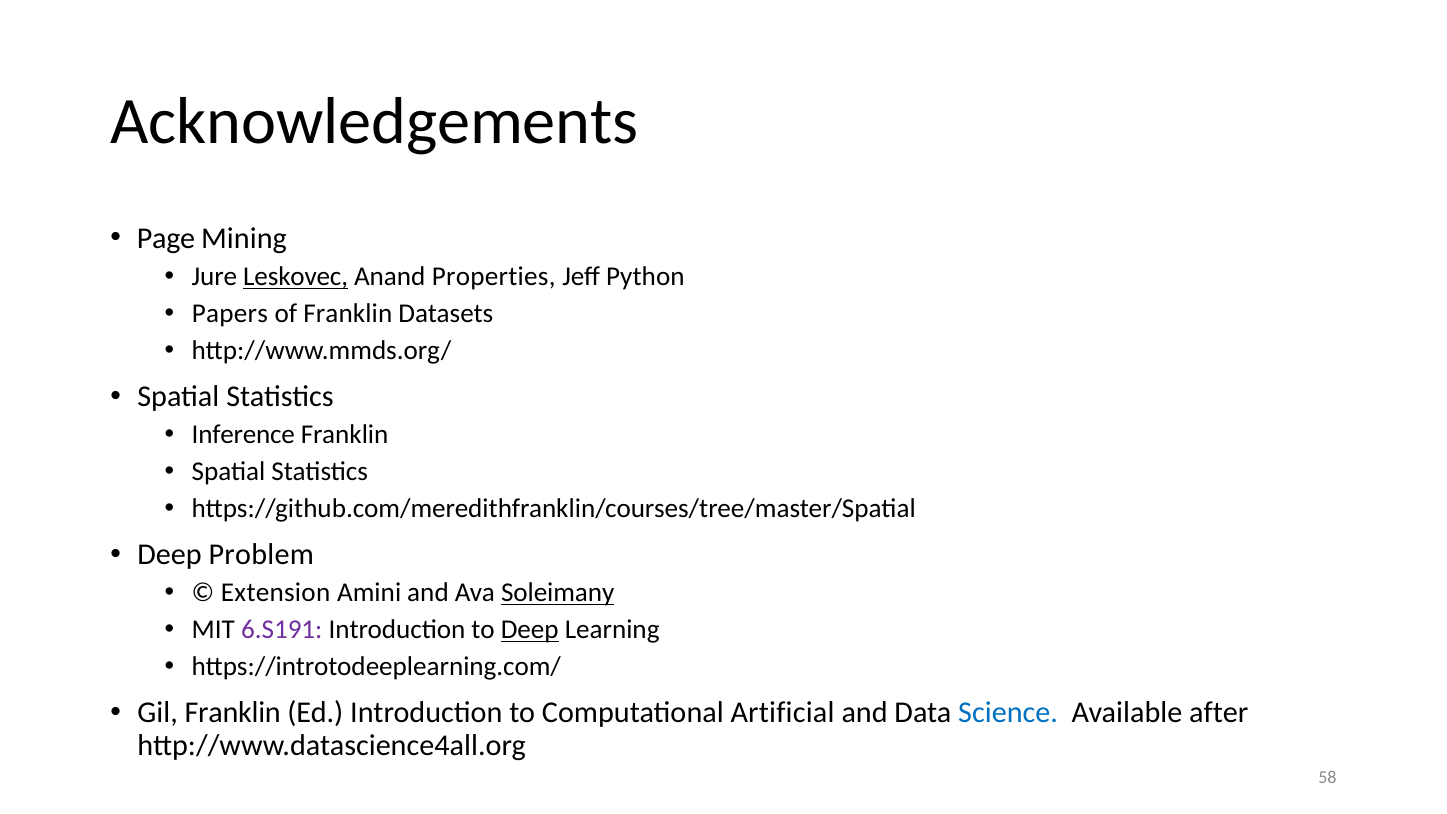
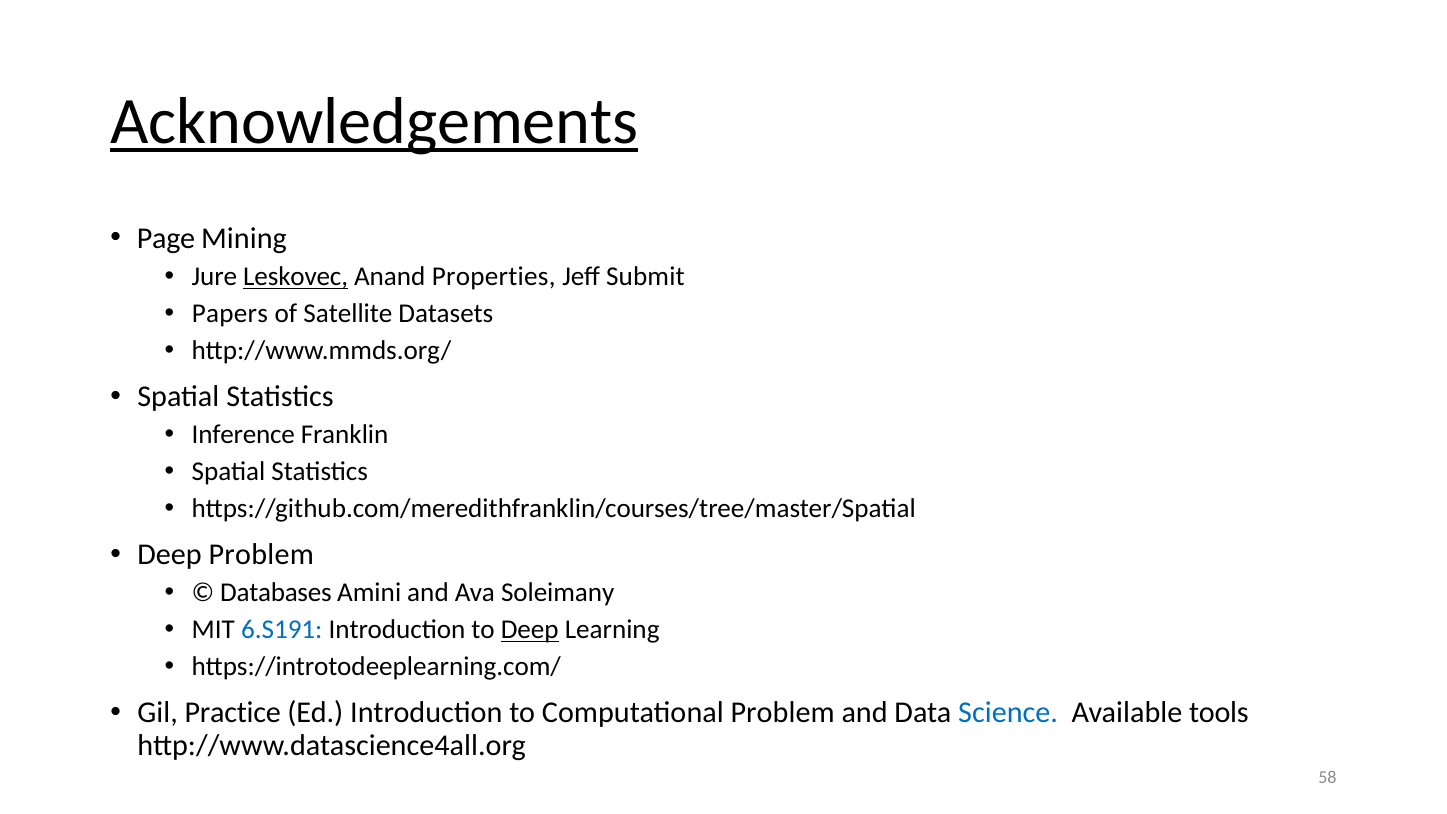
Acknowledgements underline: none -> present
Python: Python -> Submit
of Franklin: Franklin -> Satellite
Extension: Extension -> Databases
Soleimany underline: present -> none
6.S191 colour: purple -> blue
Gil Franklin: Franklin -> Practice
Computational Artificial: Artificial -> Problem
after: after -> tools
